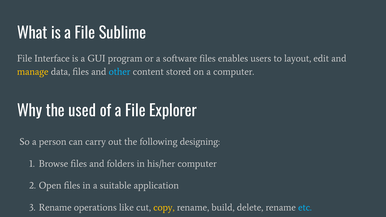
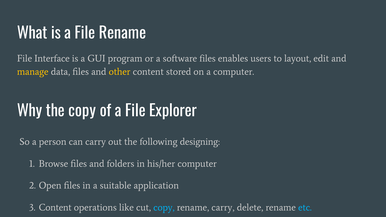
File Sublime: Sublime -> Rename
other colour: light blue -> yellow
the used: used -> copy
Rename at (55, 208): Rename -> Content
copy at (164, 208) colour: yellow -> light blue
rename build: build -> carry
